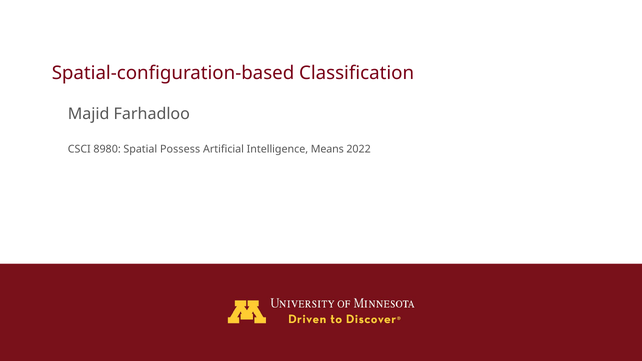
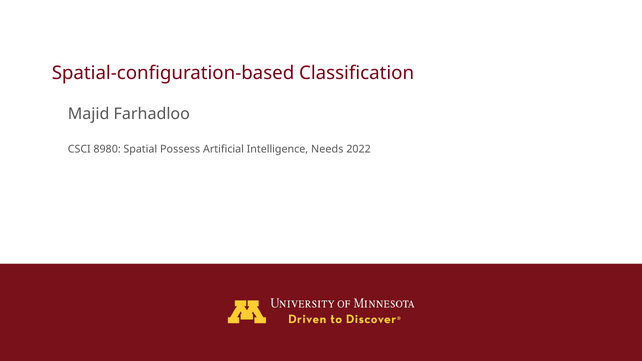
Means: Means -> Needs
